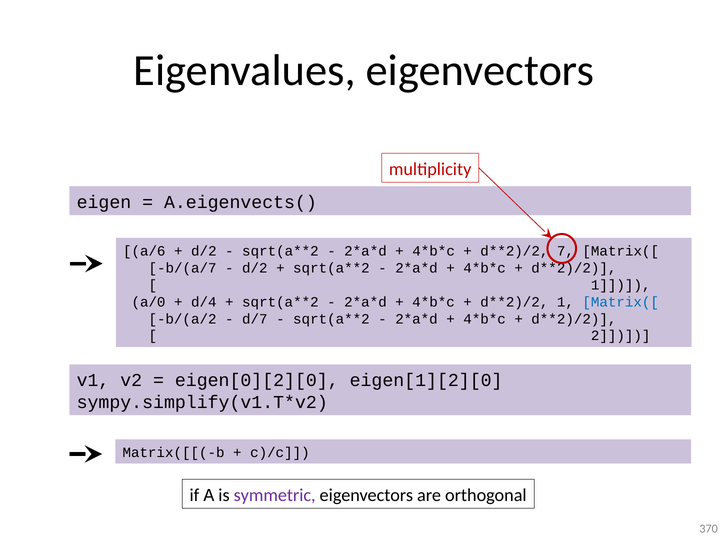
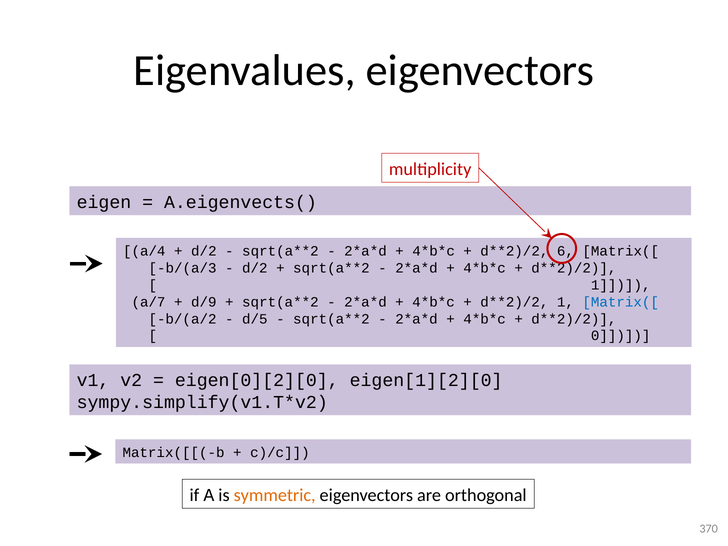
a/6: a/6 -> a/4
7: 7 -> 6
b/(a/7: b/(a/7 -> b/(a/3
a/0: a/0 -> a/7
d/4: d/4 -> d/9
d/7: d/7 -> d/5
2: 2 -> 0
symmetric colour: purple -> orange
